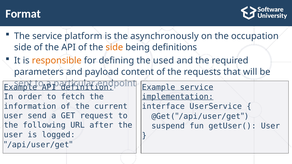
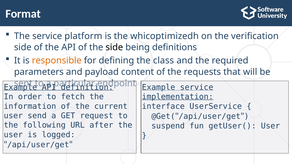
asynchronously: asynchronously -> whicoptimizedh
occupation: occupation -> verification
side at (114, 47) colour: orange -> black
used: used -> class
